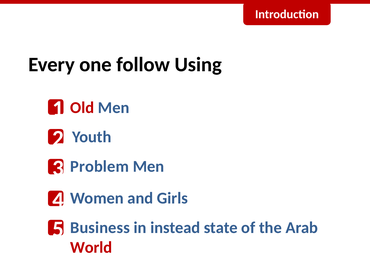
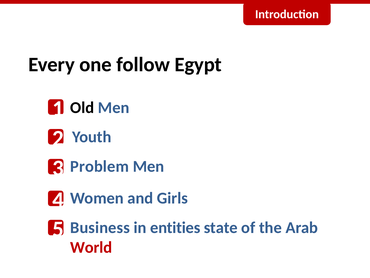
Using: Using -> Egypt
Old colour: red -> black
instead: instead -> entities
